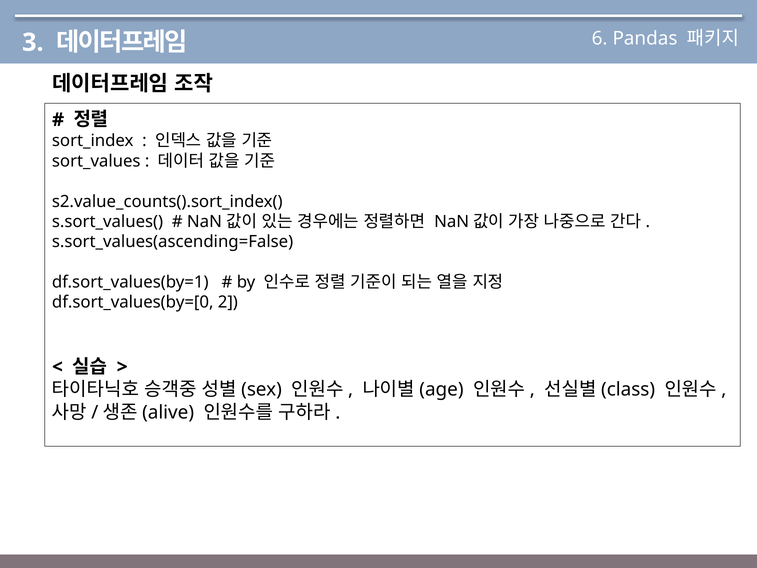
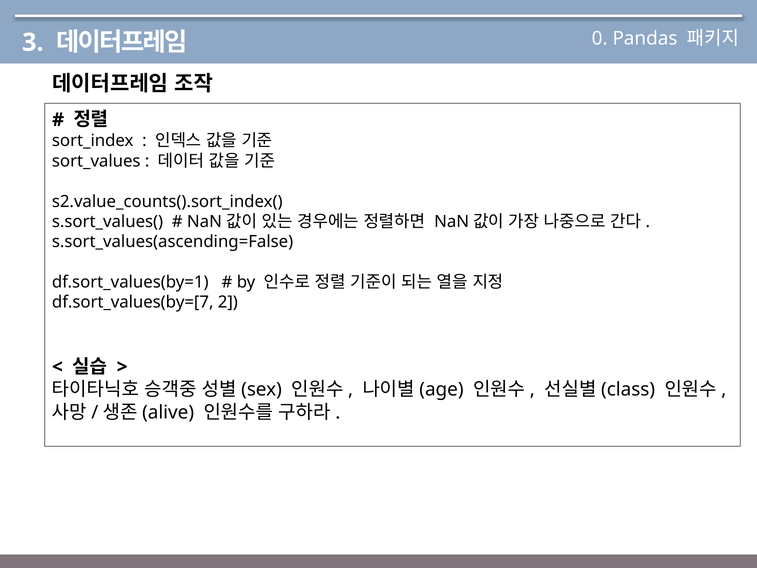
6: 6 -> 0
df.sort_values(by=[0: df.sort_values(by=[0 -> df.sort_values(by=[7
